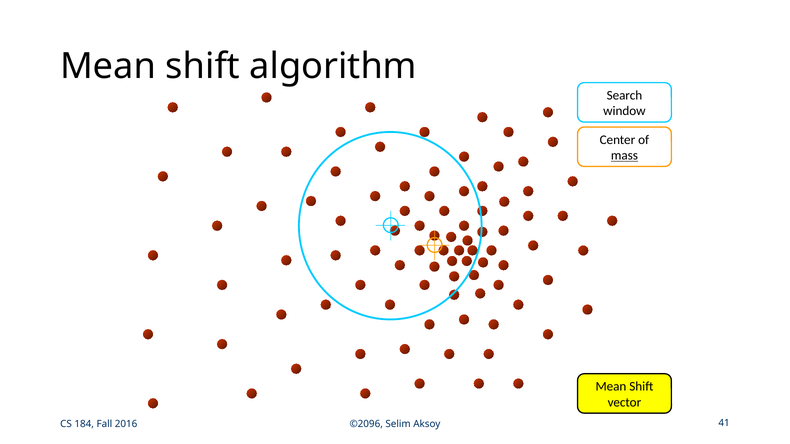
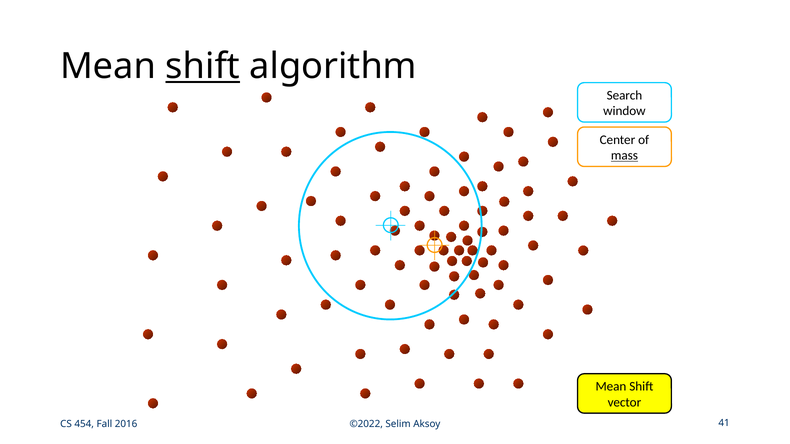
shift at (203, 66) underline: none -> present
184: 184 -> 454
©2096: ©2096 -> ©2022
